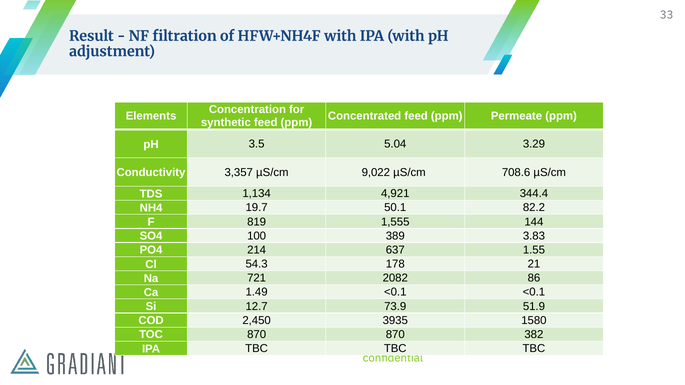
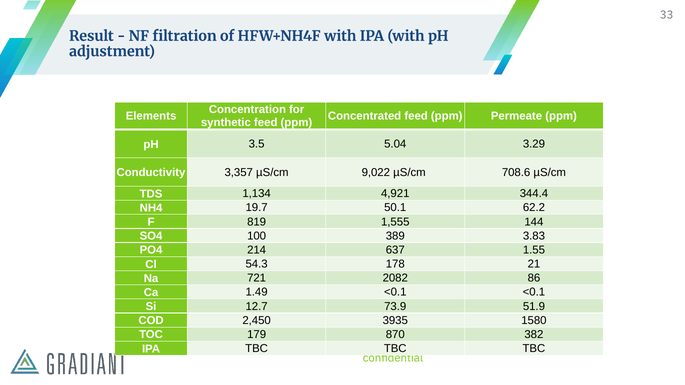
82.2: 82.2 -> 62.2
TOC 870: 870 -> 179
